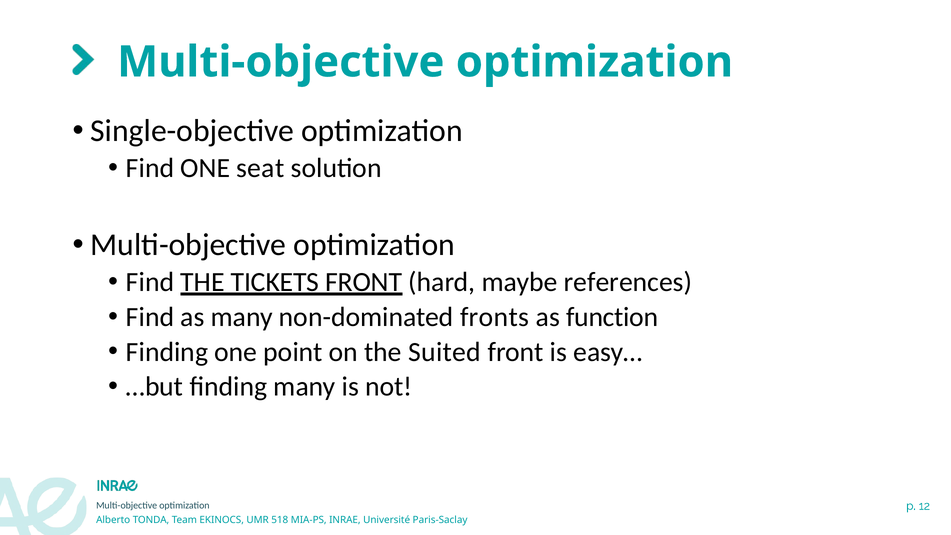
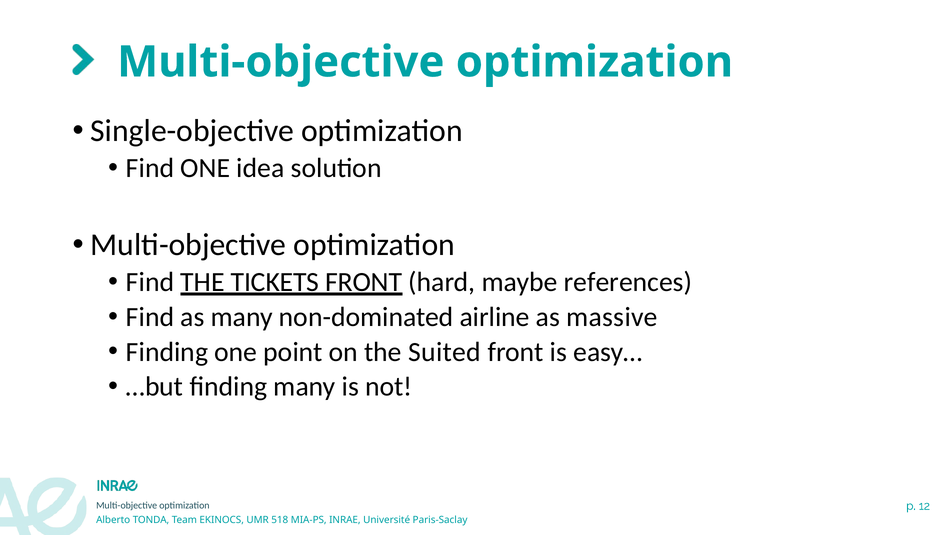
seat: seat -> idea
fronts: fronts -> airline
function: function -> massive
